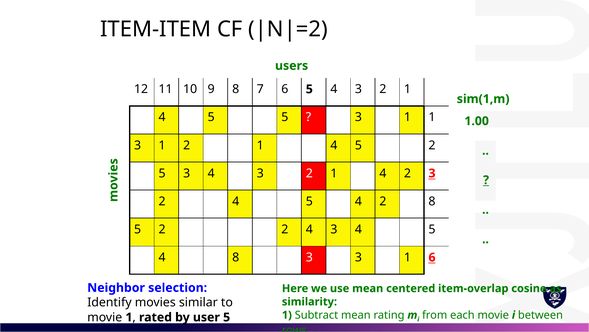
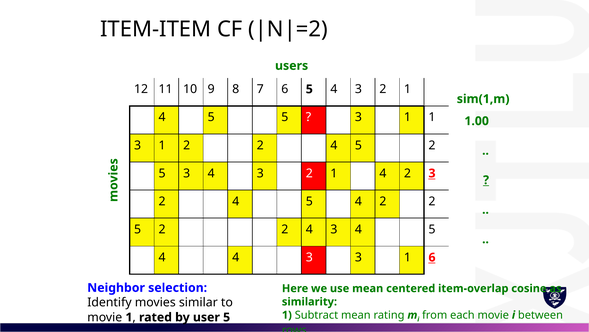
1 2 1: 1 -> 2
4 2 8: 8 -> 2
4 8: 8 -> 4
